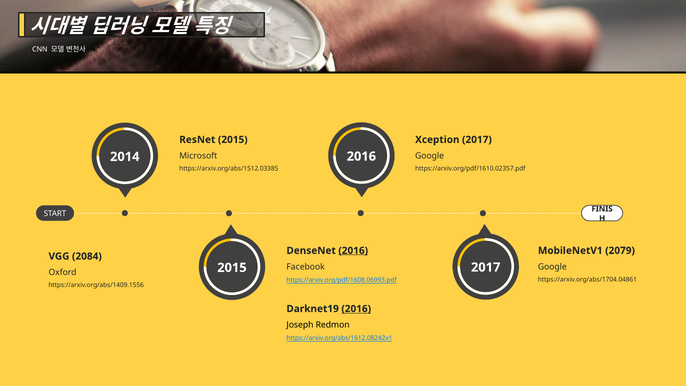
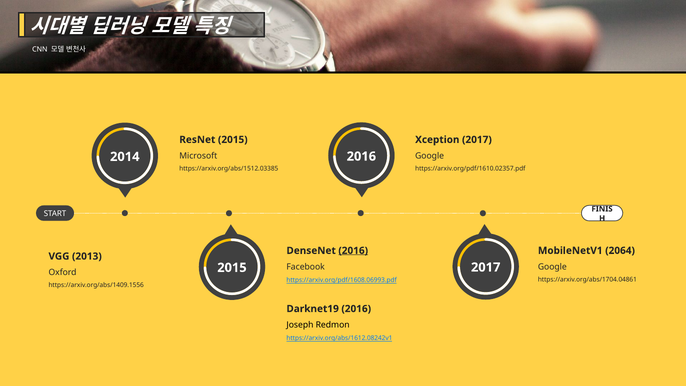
2079: 2079 -> 2064
2084: 2084 -> 2013
2016 at (356, 309) underline: present -> none
